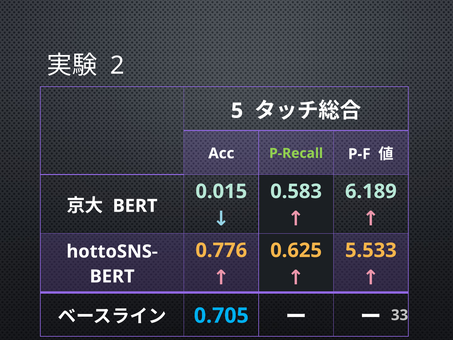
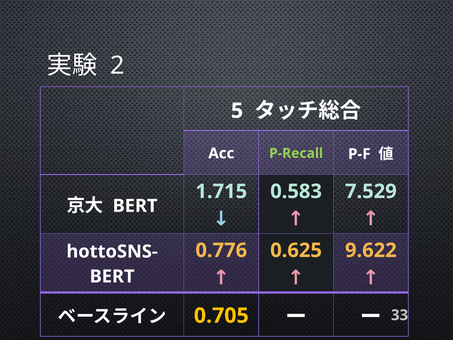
0.015: 0.015 -> 1.715
6.189: 6.189 -> 7.529
5.533: 5.533 -> 9.622
0.705 colour: light blue -> yellow
